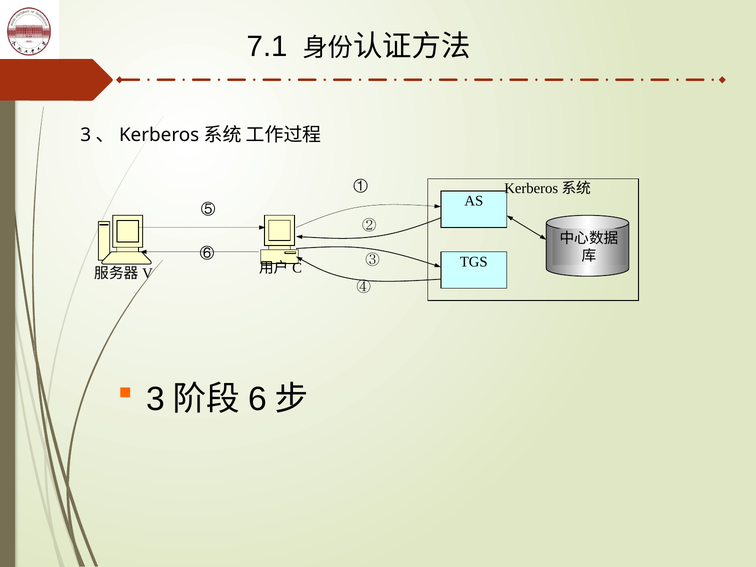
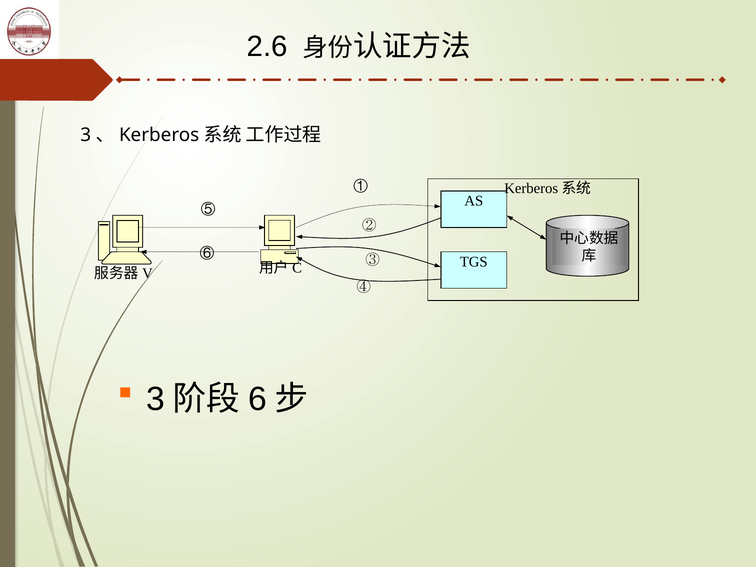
7.1: 7.1 -> 2.6
